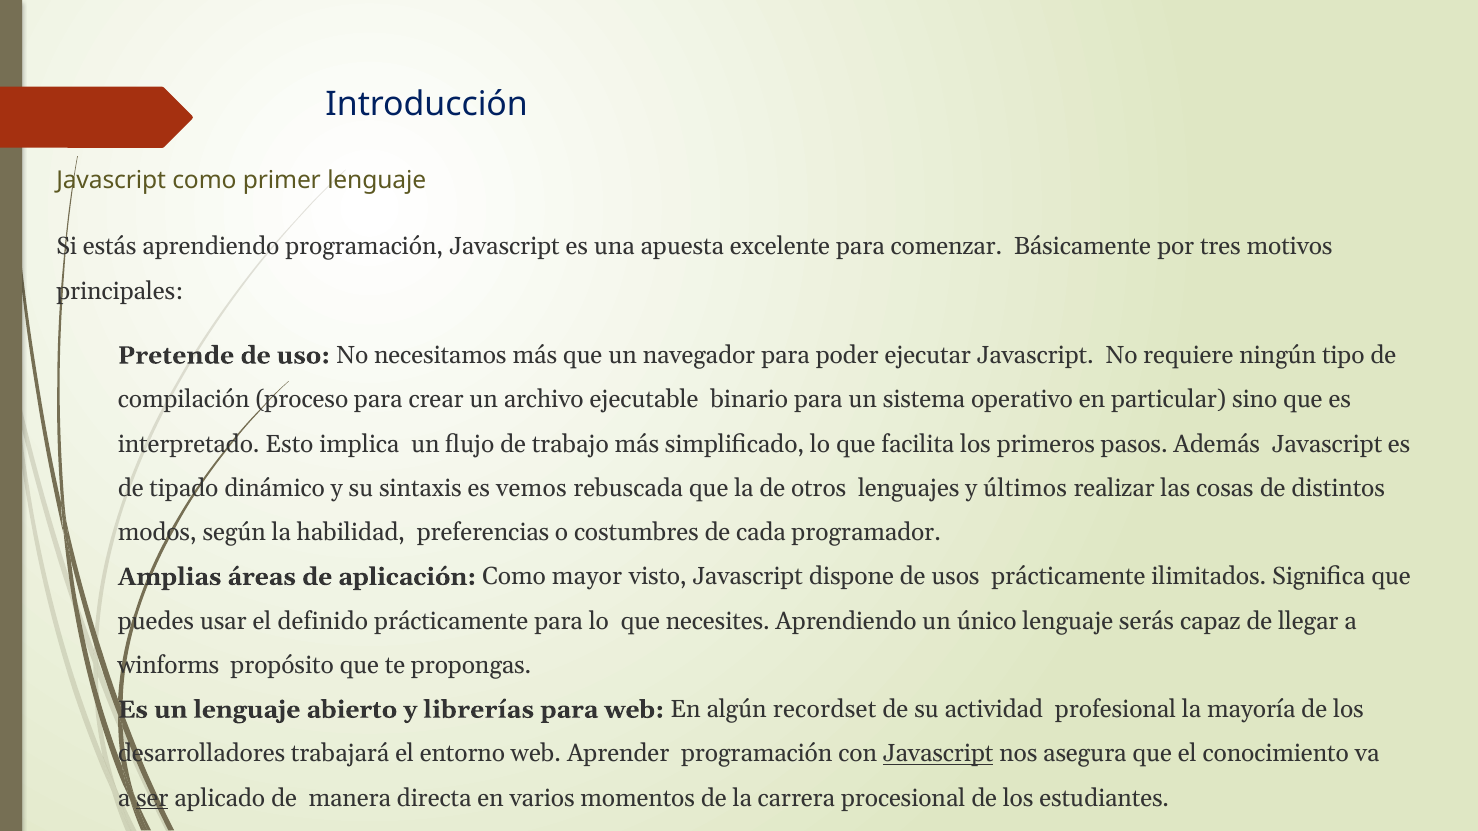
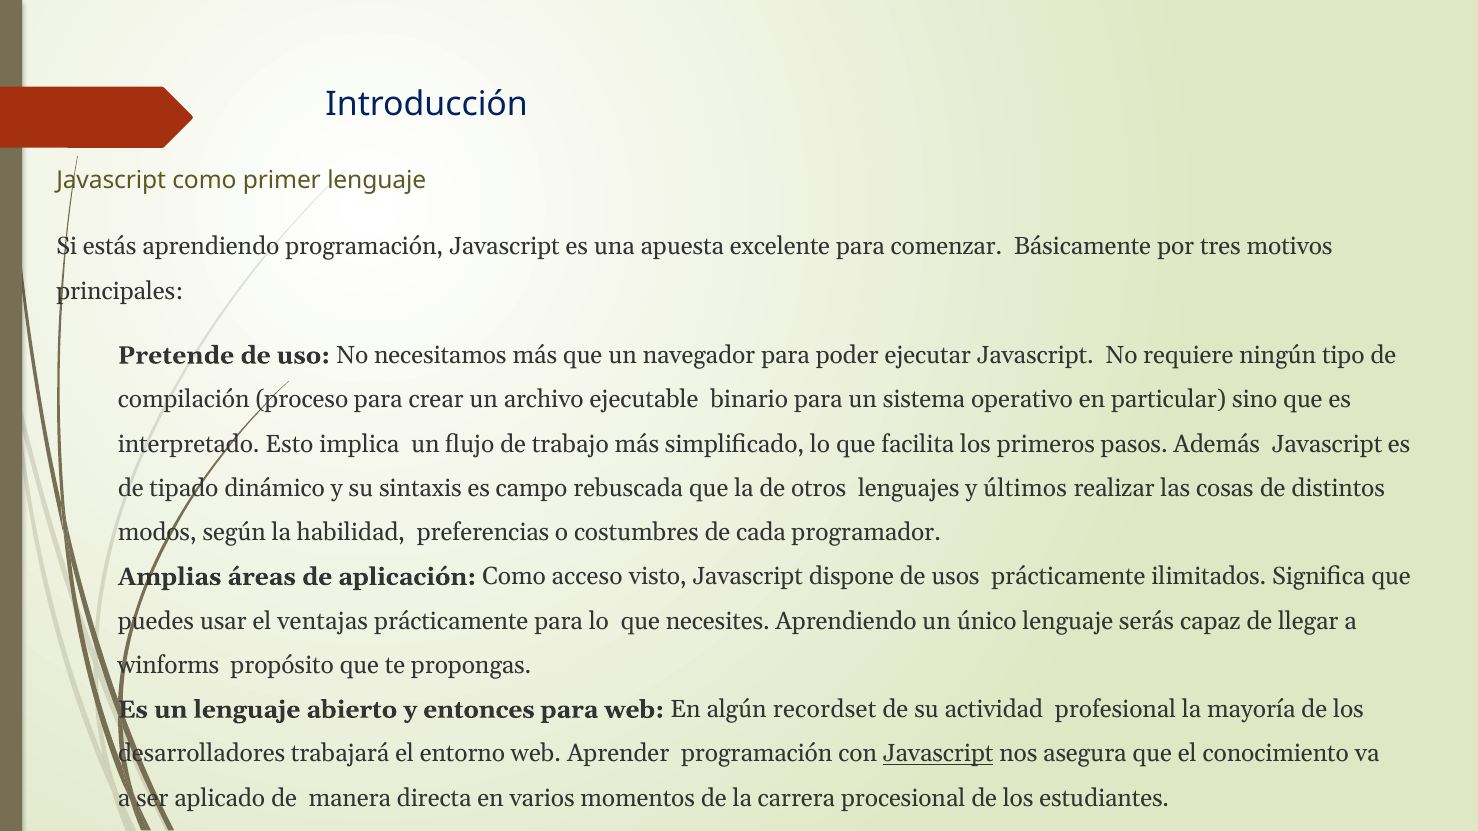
vemos: vemos -> campo
mayor: mayor -> acceso
definido: definido -> ventajas
librerías: librerías -> entonces
ser underline: present -> none
